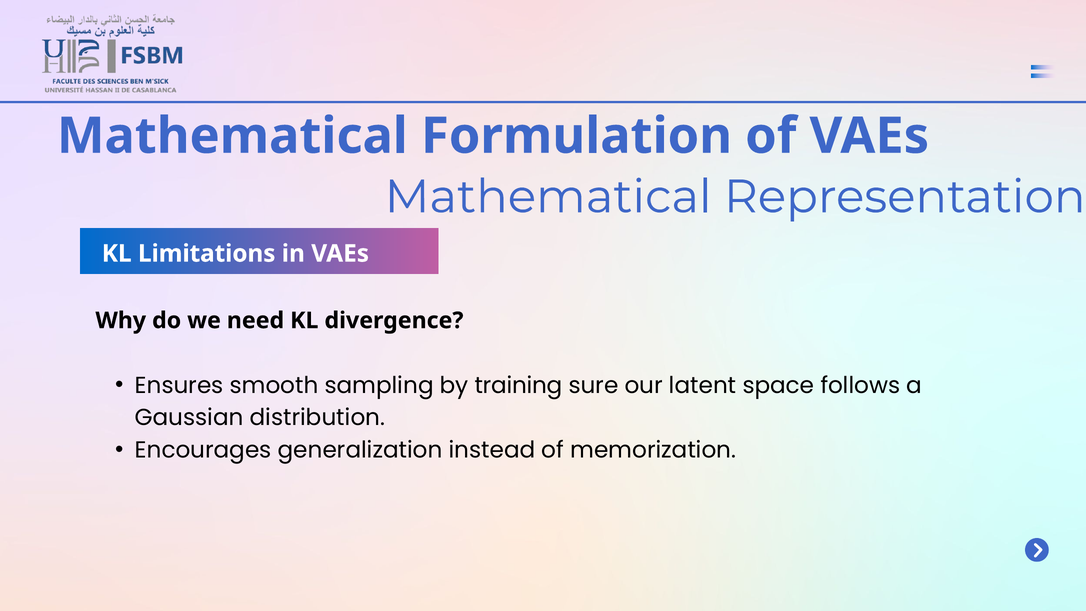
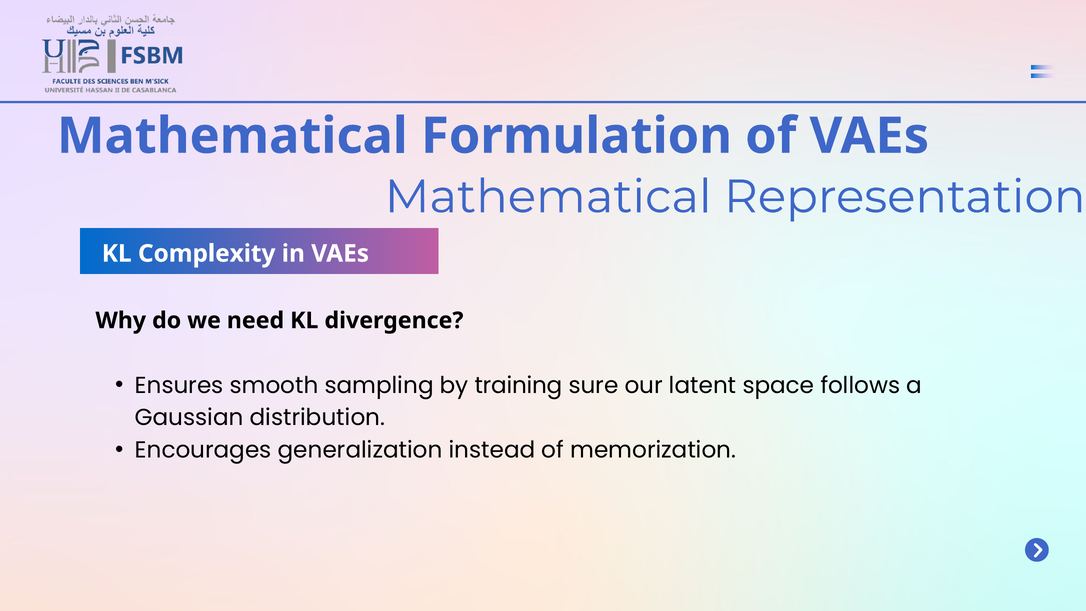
Limitations: Limitations -> Complexity
